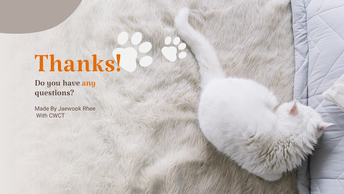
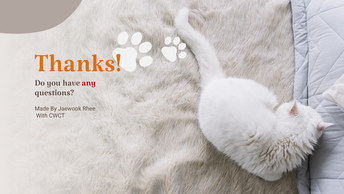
any colour: orange -> red
